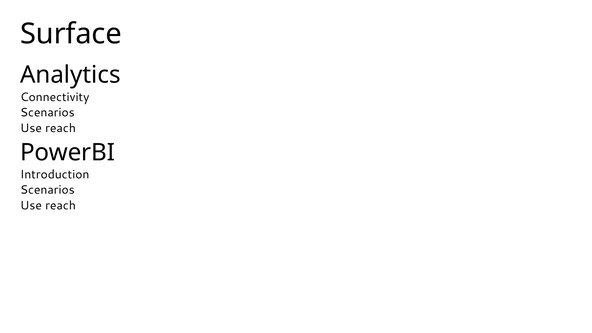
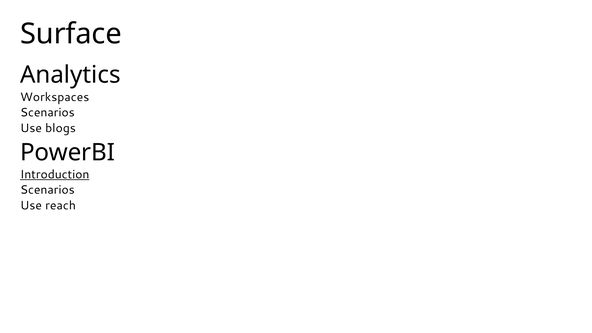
Connectivity: Connectivity -> Workspaces
reach at (61, 128): reach -> blogs
Introduction underline: none -> present
